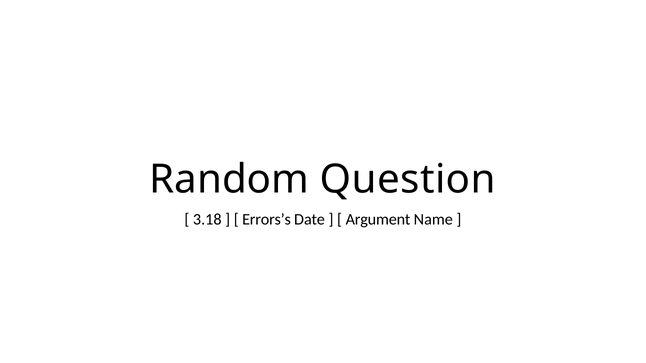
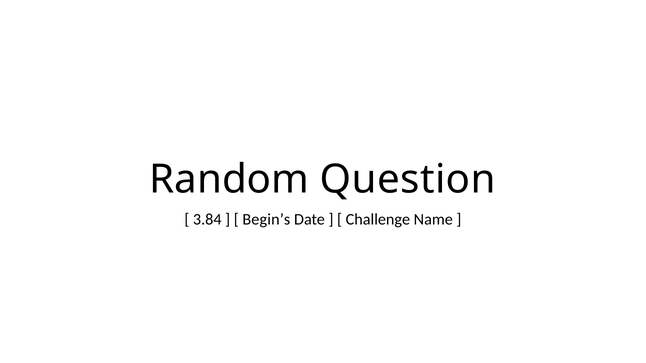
3.18: 3.18 -> 3.84
Errors’s: Errors’s -> Begin’s
Argument: Argument -> Challenge
